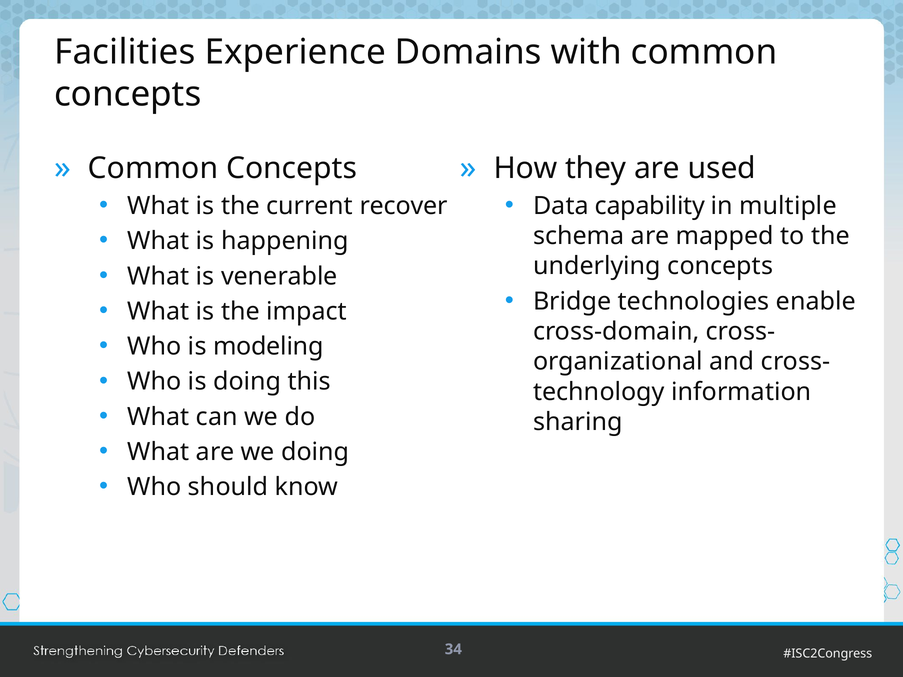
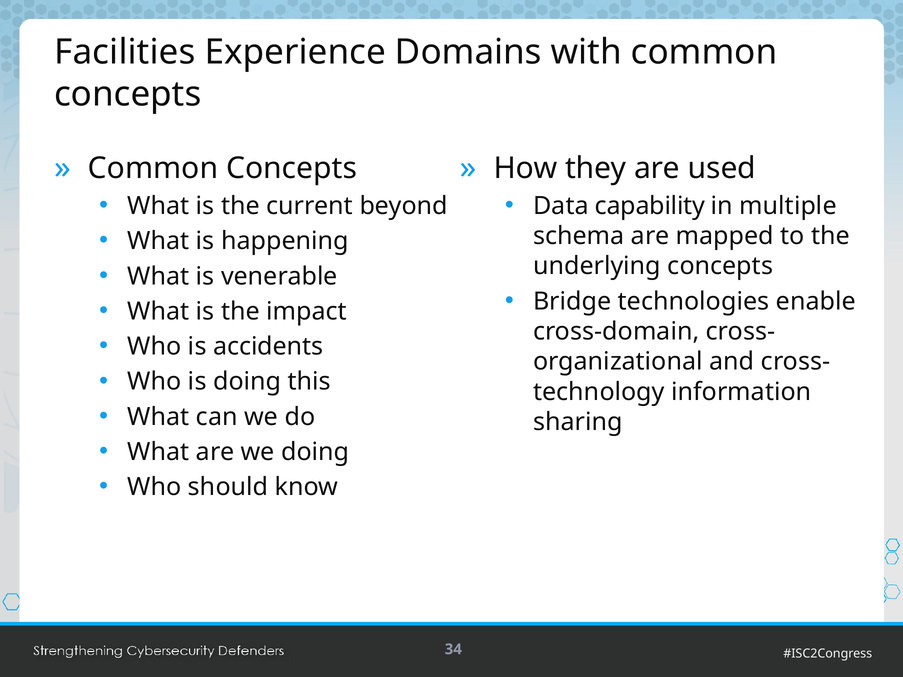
recover: recover -> beyond
modeling: modeling -> accidents
